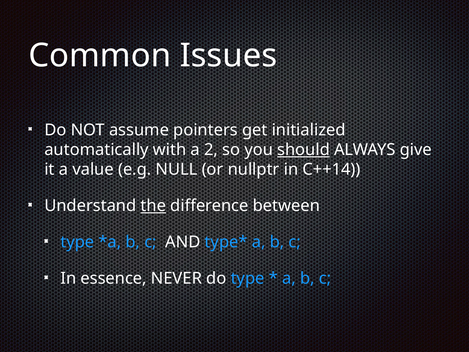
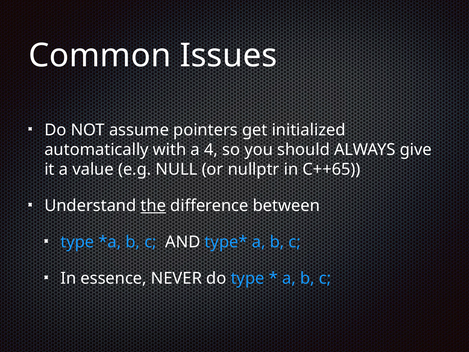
2: 2 -> 4
should underline: present -> none
C++14: C++14 -> C++65
